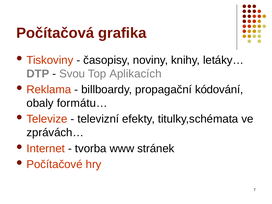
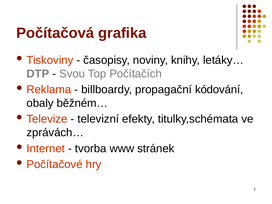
Aplikacích: Aplikacích -> Počítačích
formátu…: formátu… -> běžném…
